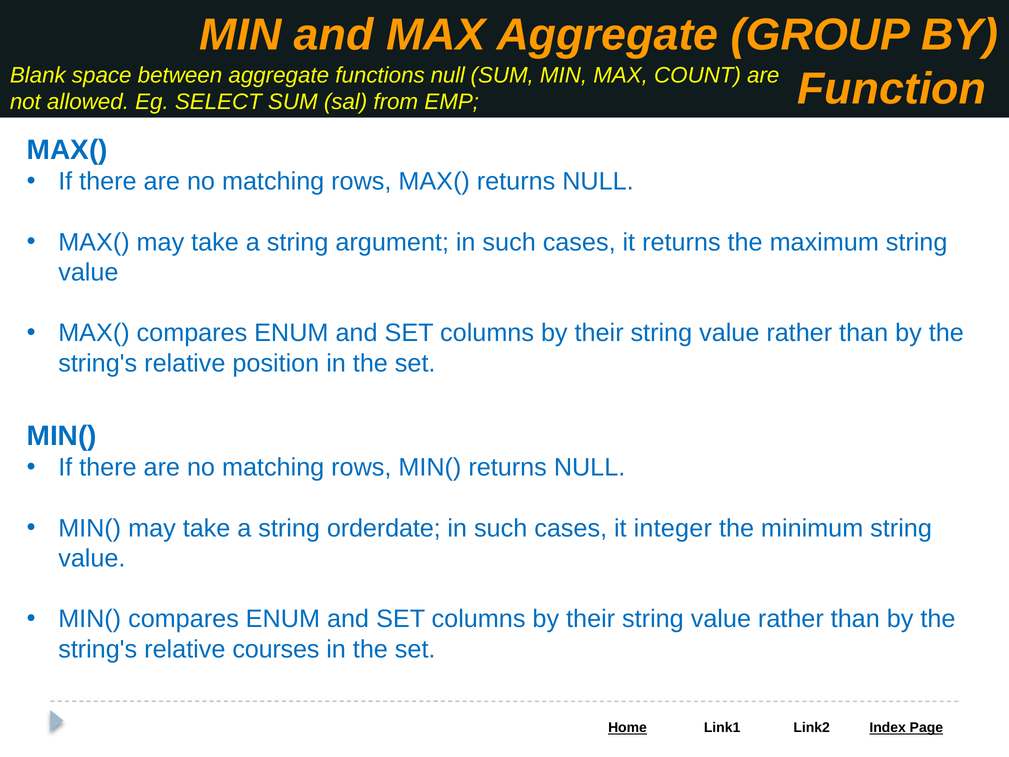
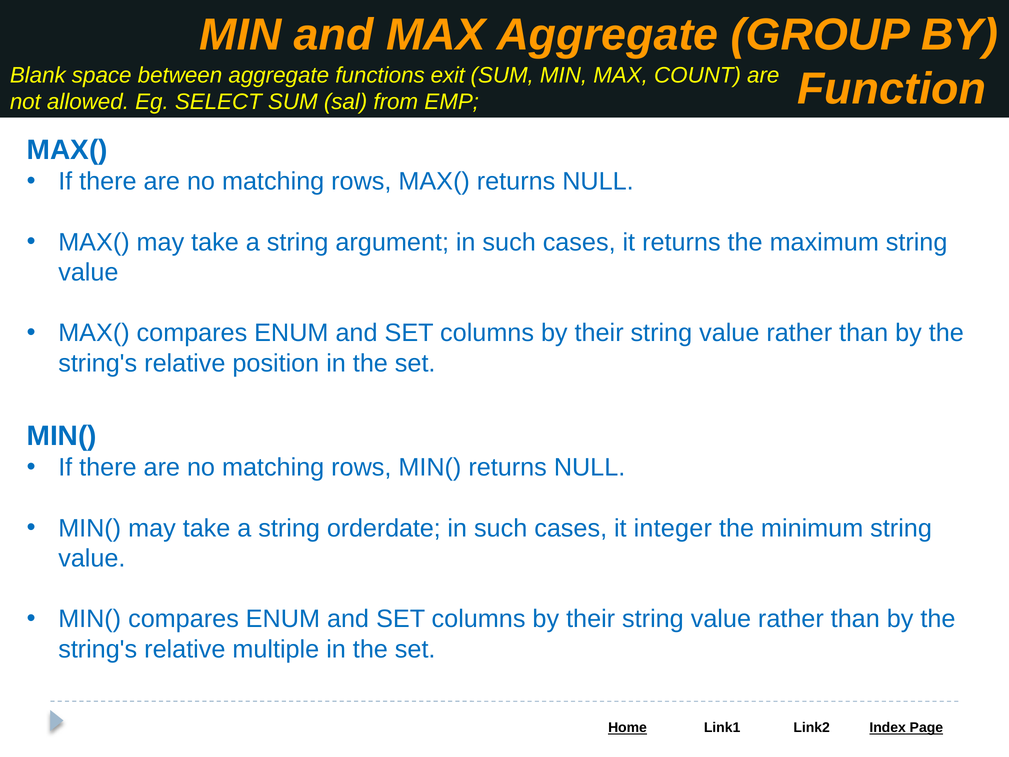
functions null: null -> exit
courses: courses -> multiple
